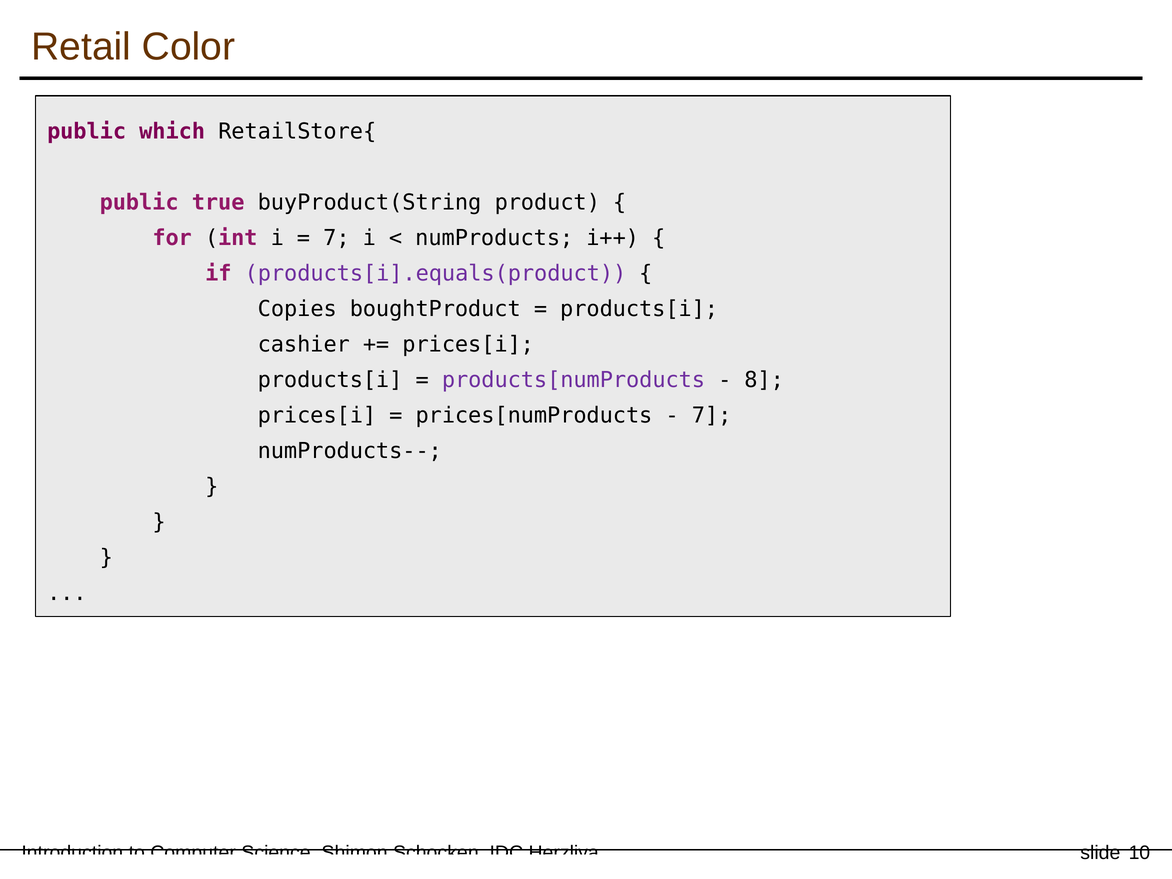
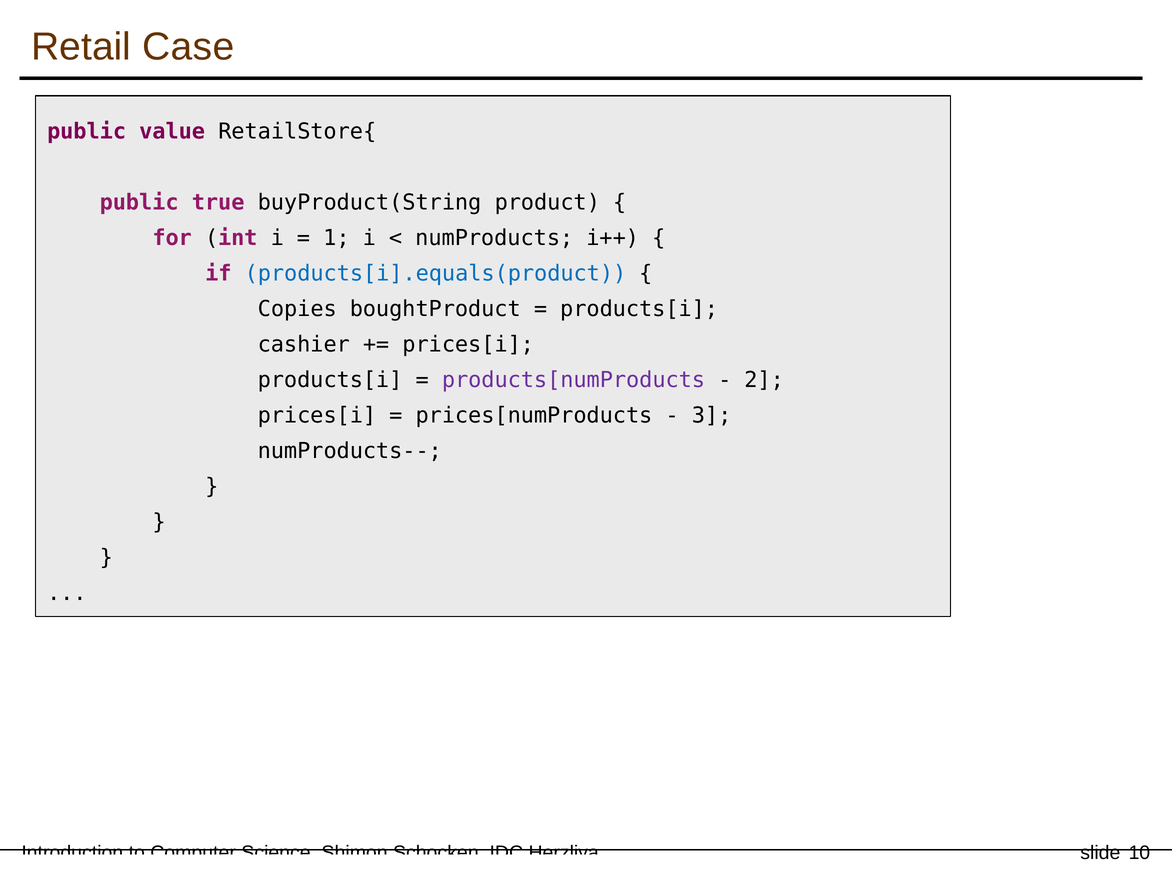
Color: Color -> Case
which: which -> value
7 at (336, 238): 7 -> 1
products[i].equals(product colour: purple -> blue
8: 8 -> 2
7 at (712, 416): 7 -> 3
